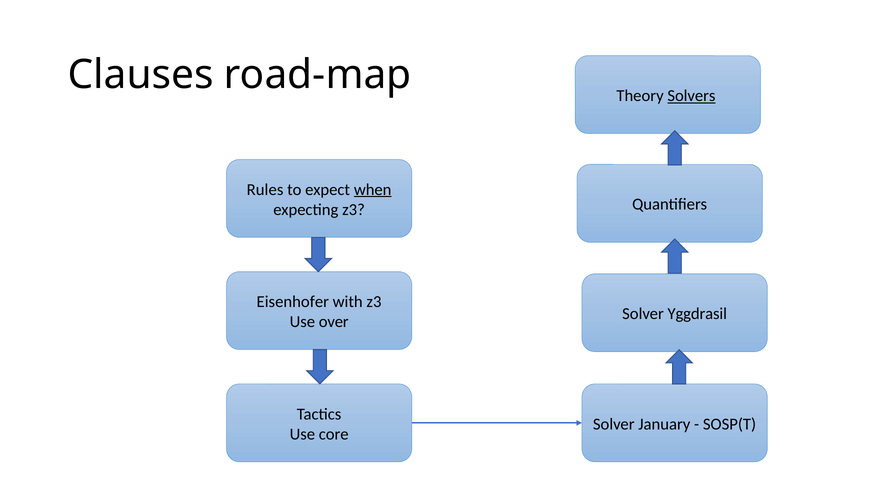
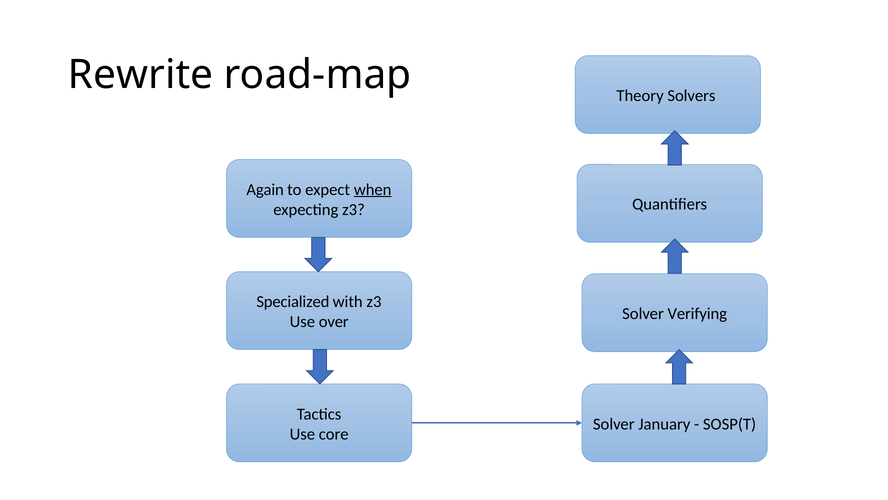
Clauses: Clauses -> Rewrite
Solvers underline: present -> none
Rules: Rules -> Again
Eisenhofer: Eisenhofer -> Specialized
Yggdrasil: Yggdrasil -> Verifying
